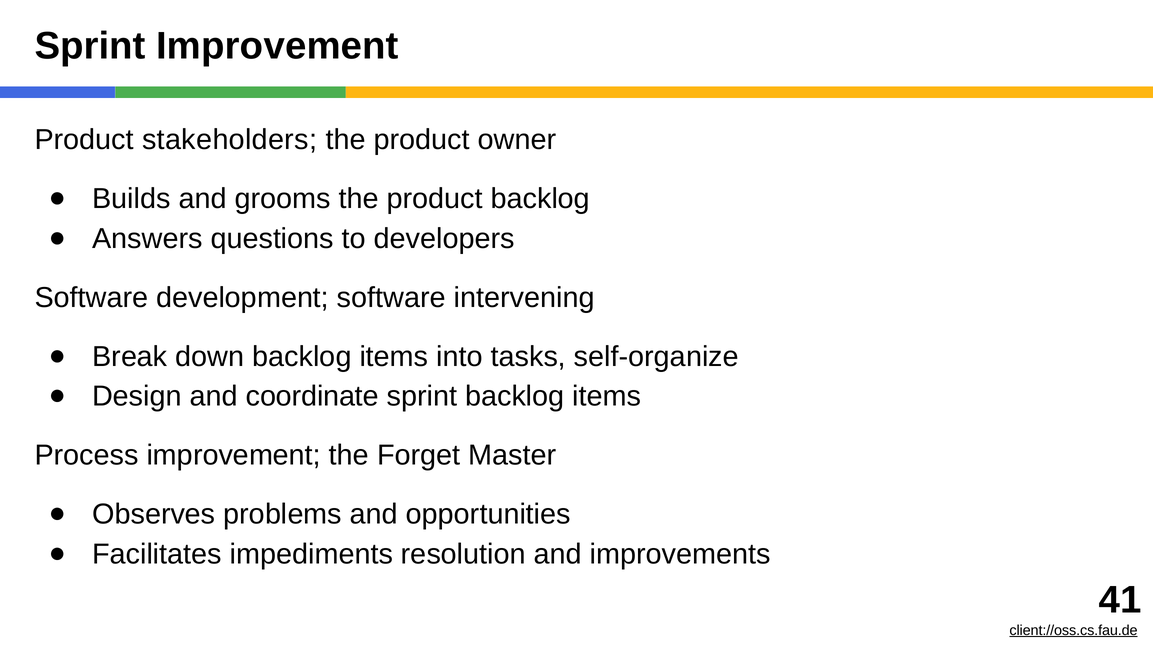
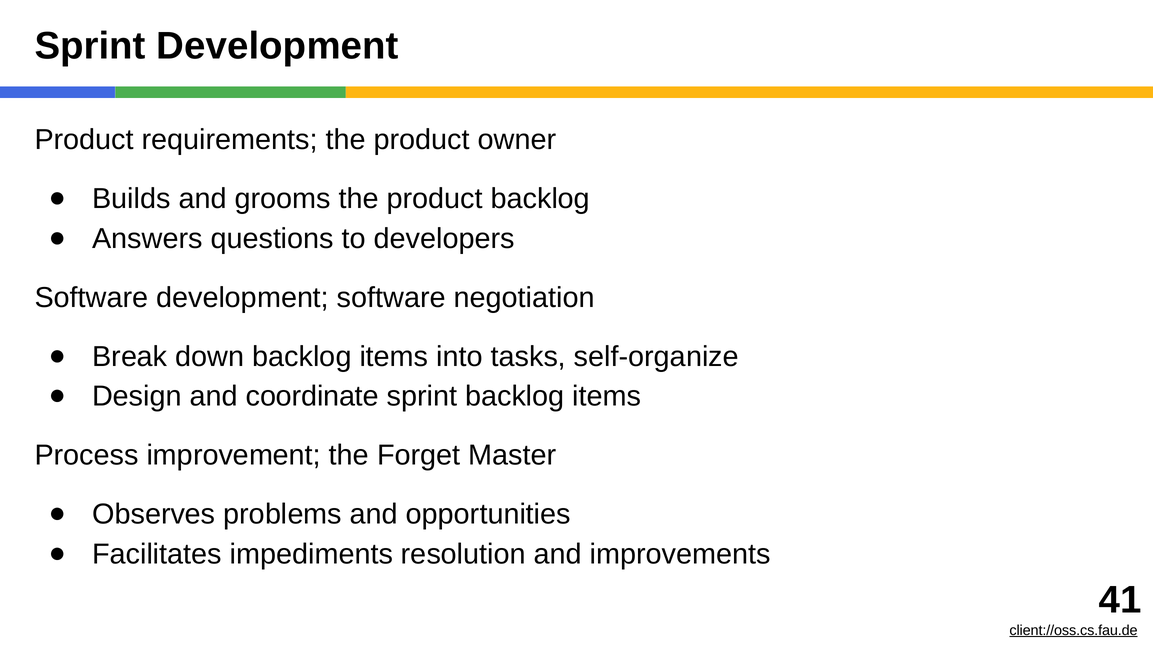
Sprint Improvement: Improvement -> Development
stakeholders: stakeholders -> requirements
intervening: intervening -> negotiation
